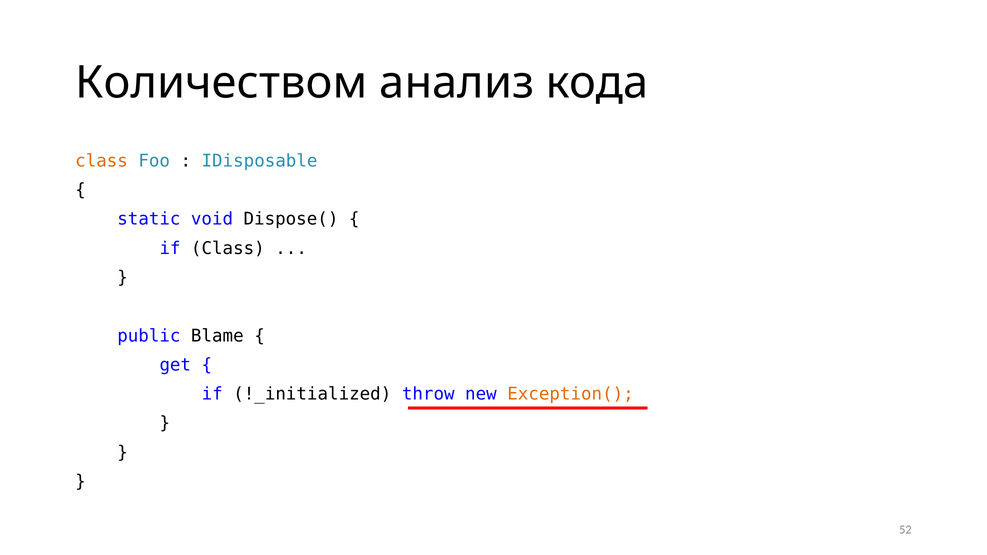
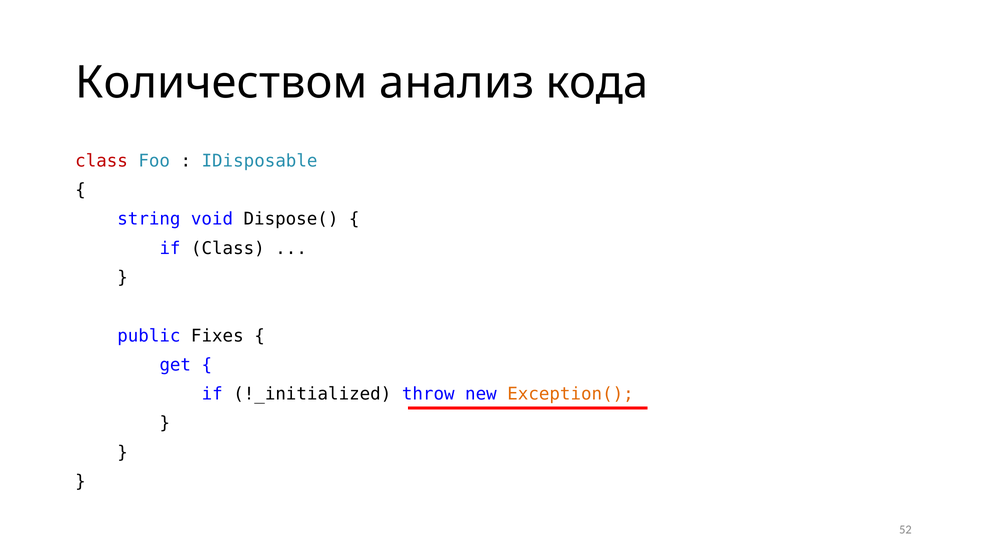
class at (102, 161) colour: orange -> red
static: static -> string
Blame: Blame -> Fixes
